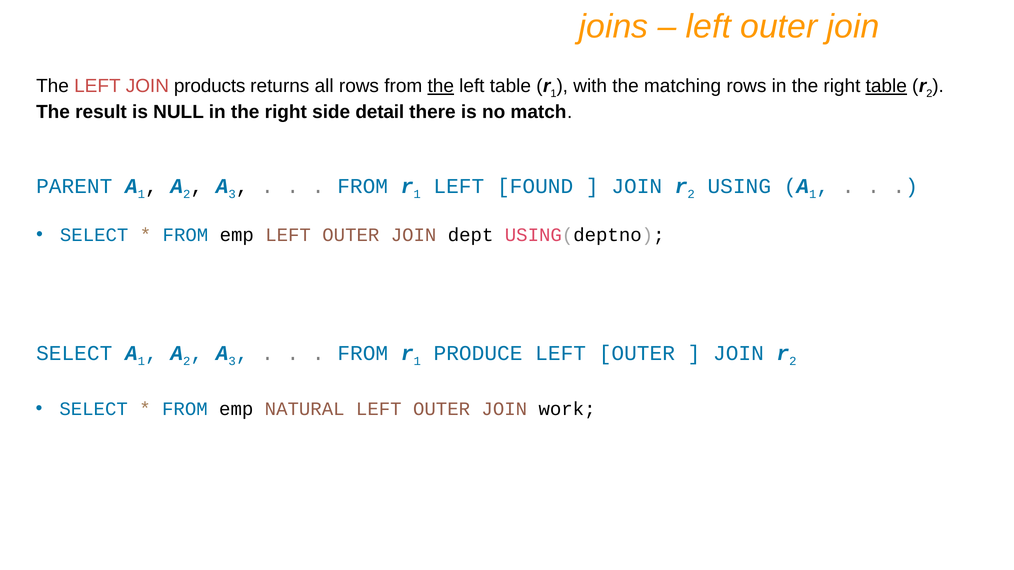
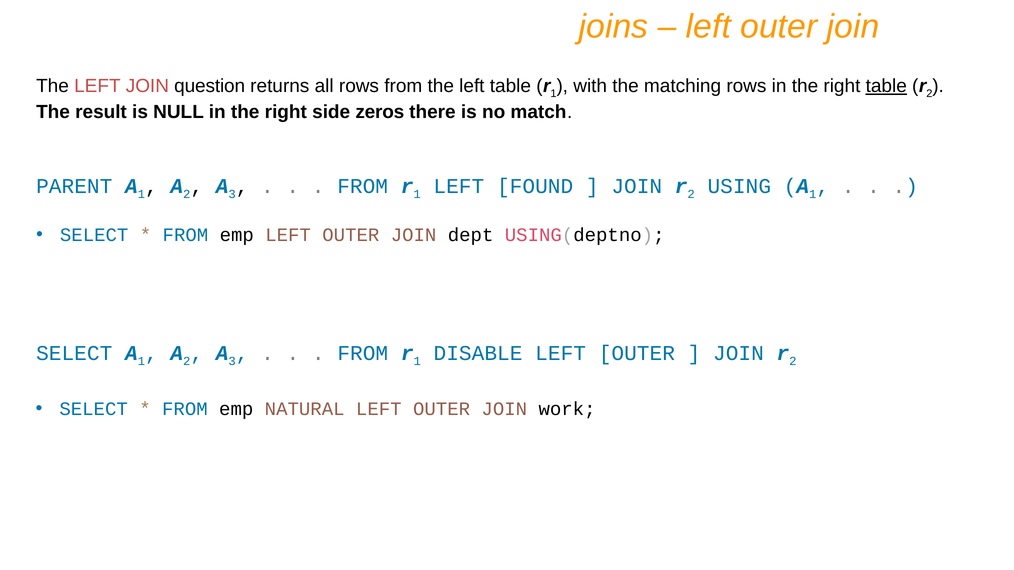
products: products -> question
the at (441, 86) underline: present -> none
detail: detail -> zeros
PRODUCE: PRODUCE -> DISABLE
